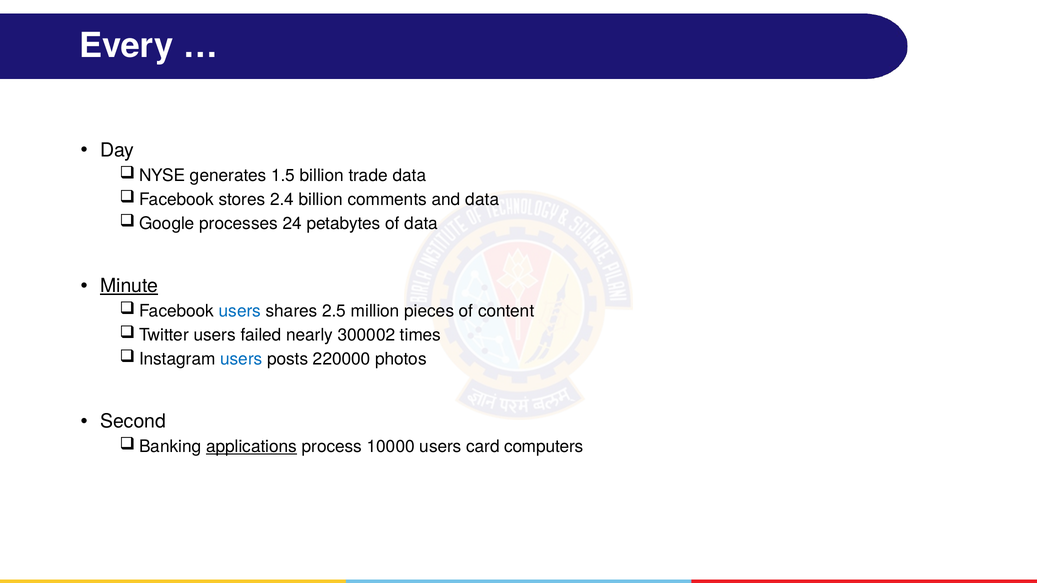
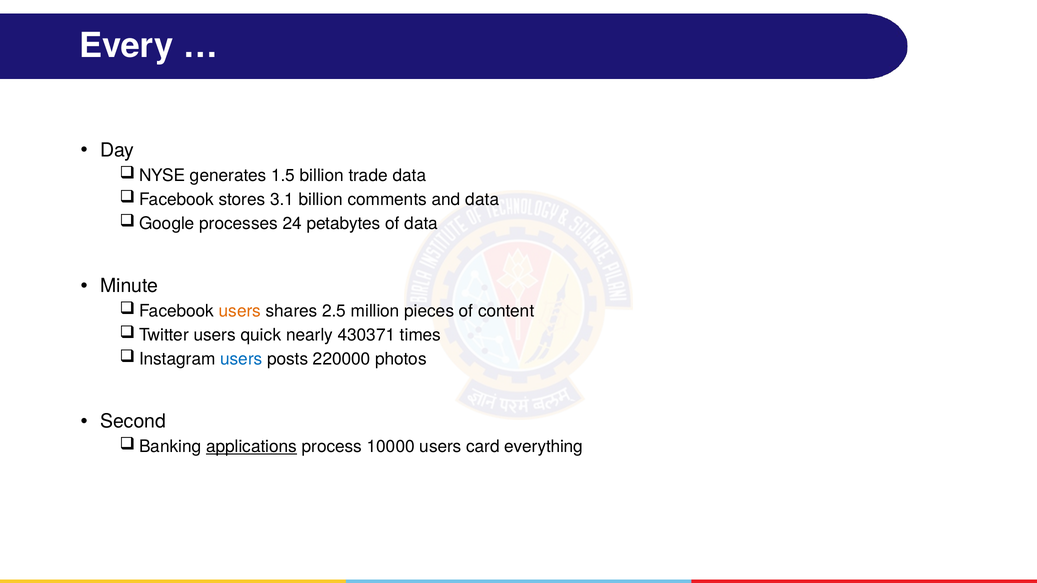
2.4: 2.4 -> 3.1
Minute underline: present -> none
users at (240, 311) colour: blue -> orange
failed: failed -> quick
300002: 300002 -> 430371
computers: computers -> everything
